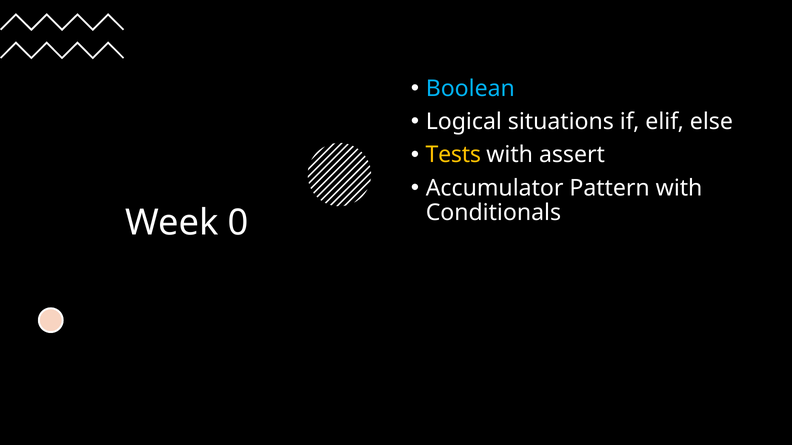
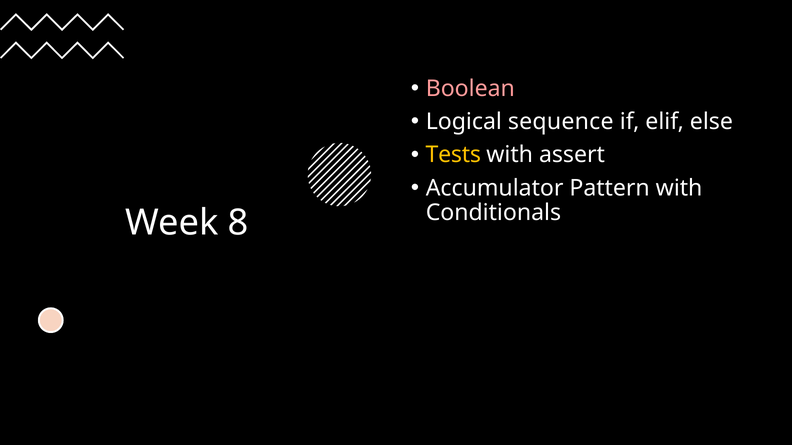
Boolean colour: light blue -> pink
situations: situations -> sequence
0: 0 -> 8
